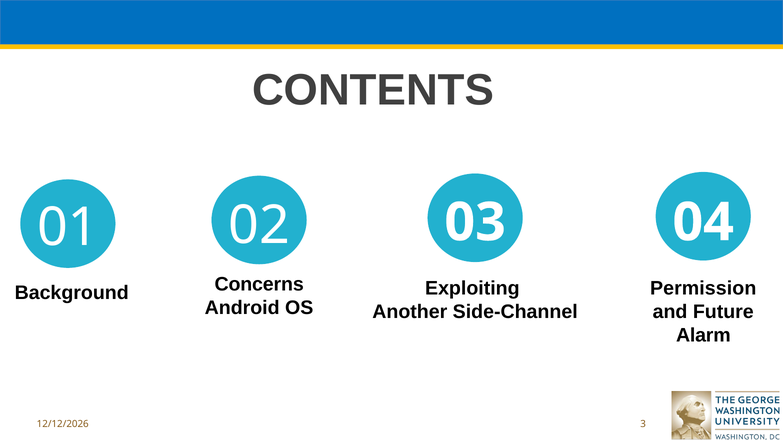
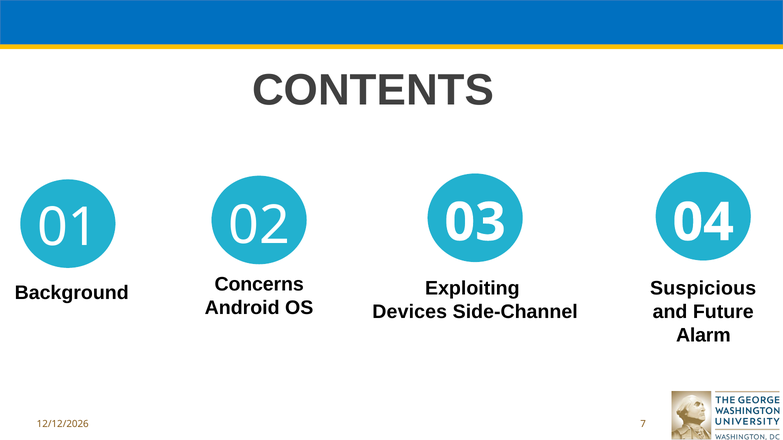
Permission: Permission -> Suspicious
Another: Another -> Devices
3: 3 -> 7
